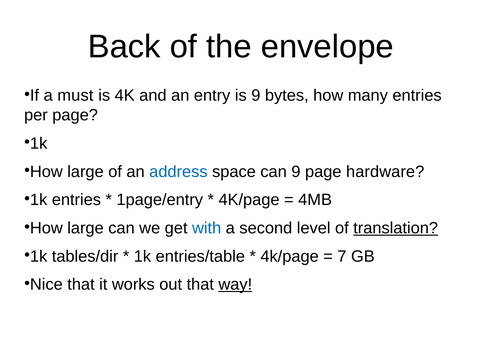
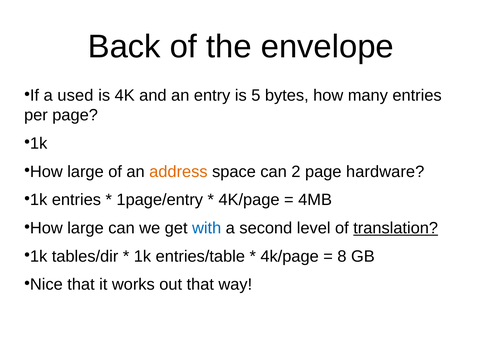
must: must -> used
is 9: 9 -> 5
address colour: blue -> orange
can 9: 9 -> 2
7: 7 -> 8
way underline: present -> none
